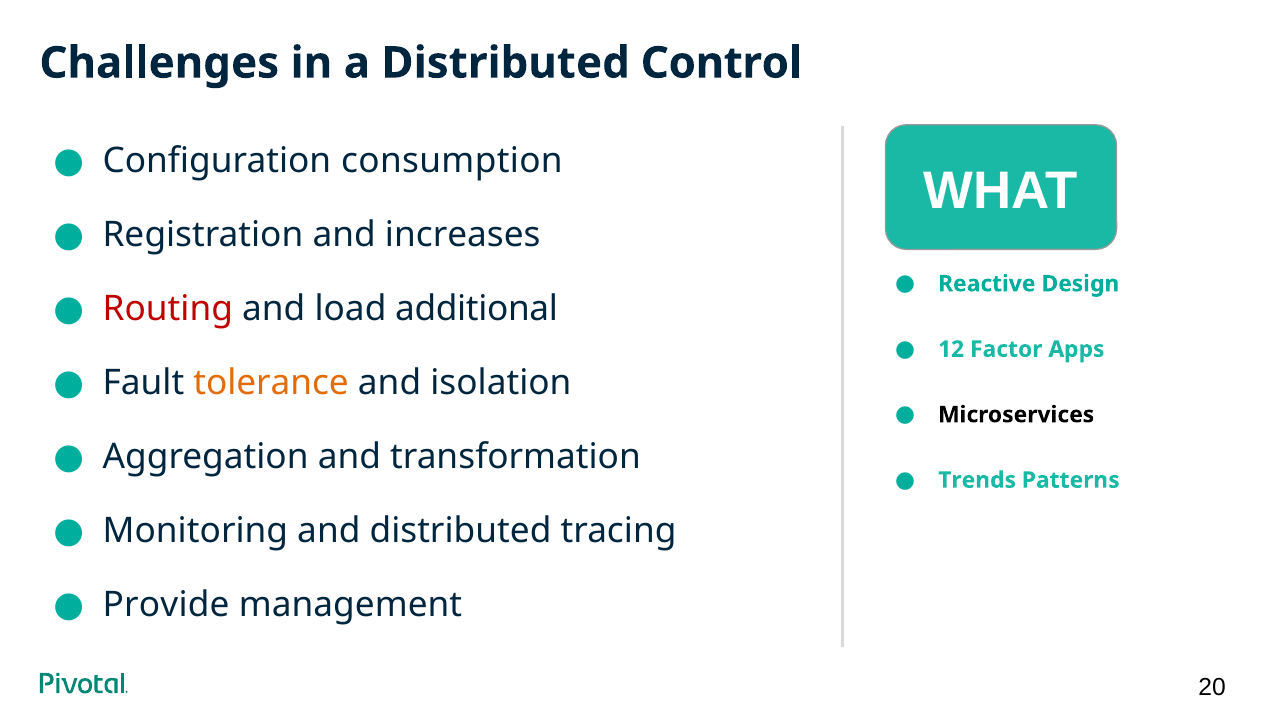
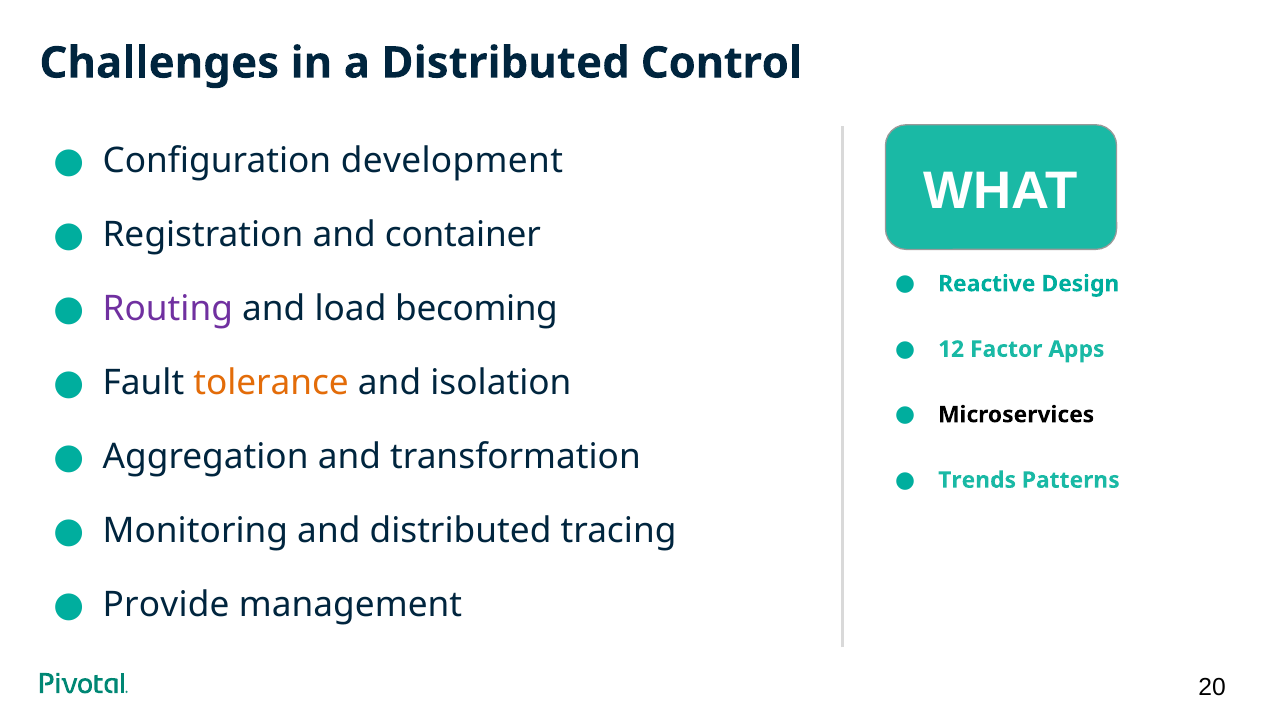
consumption: consumption -> development
increases: increases -> container
Routing colour: red -> purple
additional: additional -> becoming
